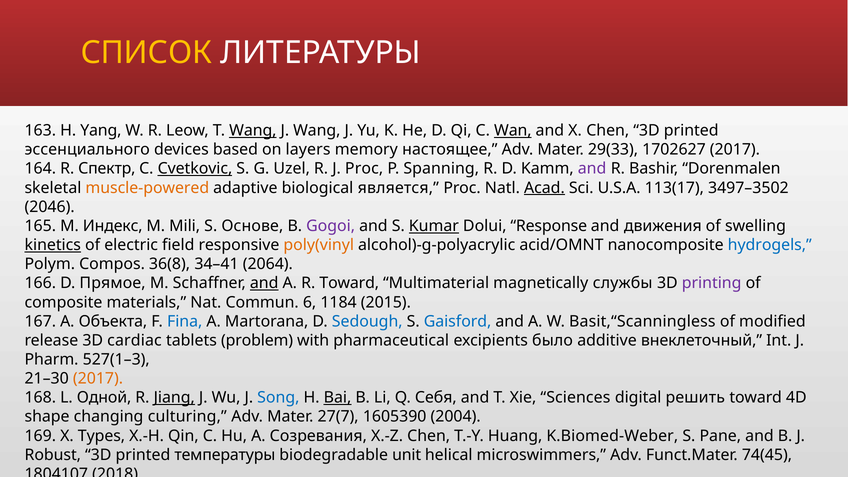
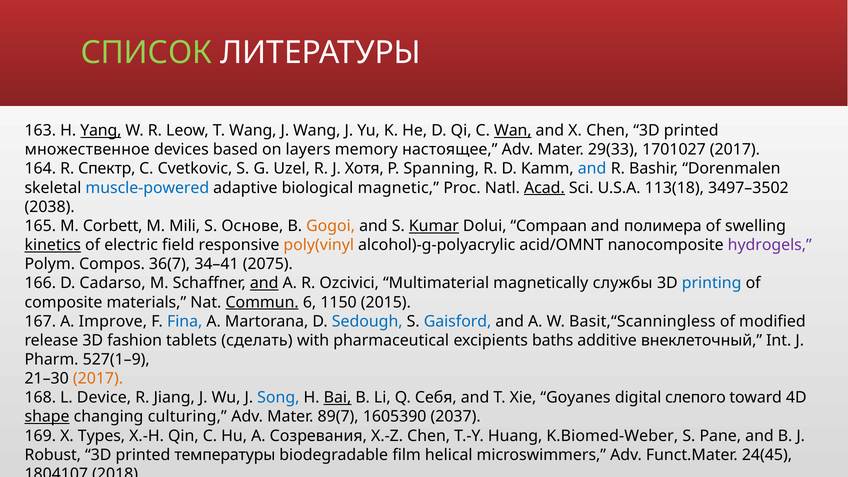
СПИСОК colour: yellow -> light green
Yang underline: none -> present
Wang at (253, 131) underline: present -> none
эссенциального: эссенциального -> множественное
1702627: 1702627 -> 1701027
Cvetkovic underline: present -> none
J Proc: Proc -> Хотя
and at (592, 169) colour: purple -> blue
muscle-powered colour: orange -> blue
является: является -> magnetic
113(17: 113(17 -> 113(18
2046: 2046 -> 2038
Индекс: Индекс -> Corbett
Gogoi colour: purple -> orange
Response: Response -> Compaan
движения: движения -> полимера
hydrogels colour: blue -> purple
36(8: 36(8 -> 36(7
2064: 2064 -> 2075
Прямое: Прямое -> Cadarso
R Toward: Toward -> Ozcivici
printing colour: purple -> blue
Commun underline: none -> present
1184: 1184 -> 1150
Объекта: Объекта -> Improve
cardiac: cardiac -> fashion
problem: problem -> сделать
было: было -> baths
527(1–3: 527(1–3 -> 527(1–9
Одной: Одной -> Device
Jiang underline: present -> none
Sciences: Sciences -> Goyanes
решить: решить -> слепого
shape underline: none -> present
27(7: 27(7 -> 89(7
2004: 2004 -> 2037
unit: unit -> film
74(45: 74(45 -> 24(45
